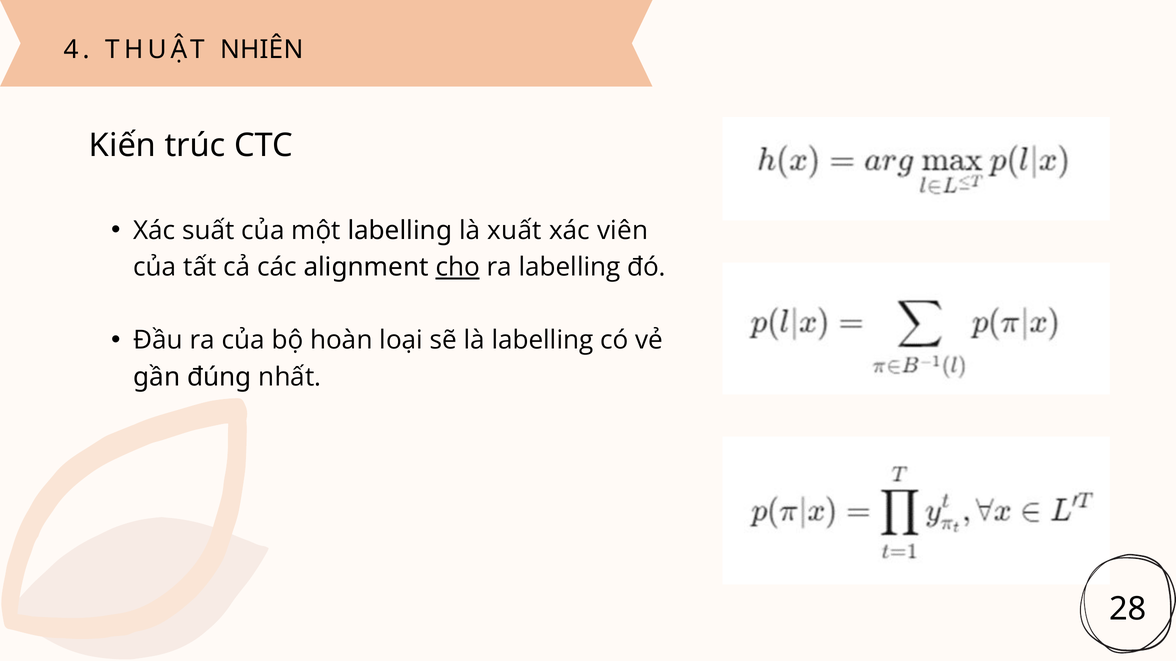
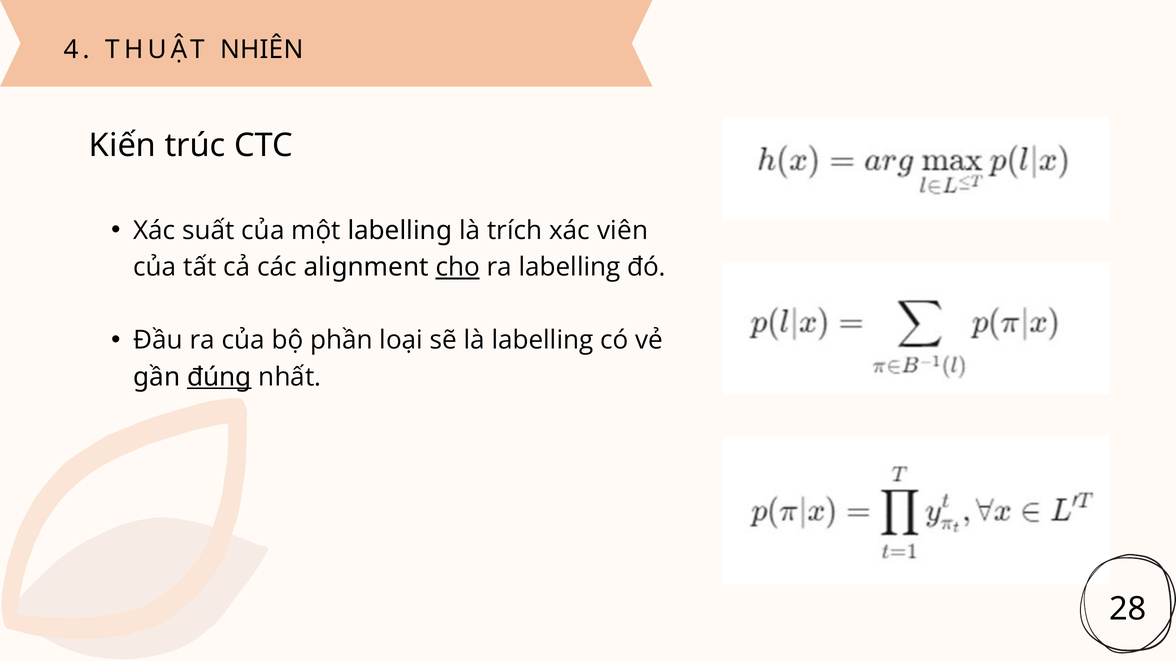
xuất: xuất -> trích
hoàn: hoàn -> phần
đúng underline: none -> present
